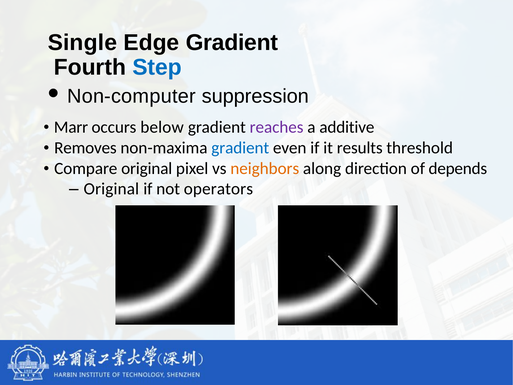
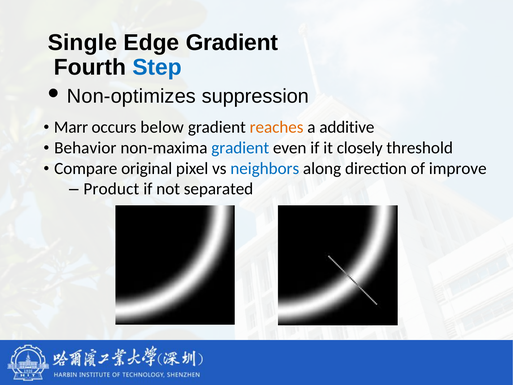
Non-computer: Non-computer -> Non-optimizes
reaches colour: purple -> orange
Removes: Removes -> Behavior
results: results -> closely
neighbors colour: orange -> blue
depends: depends -> improve
Original at (111, 189): Original -> Product
operators: operators -> separated
